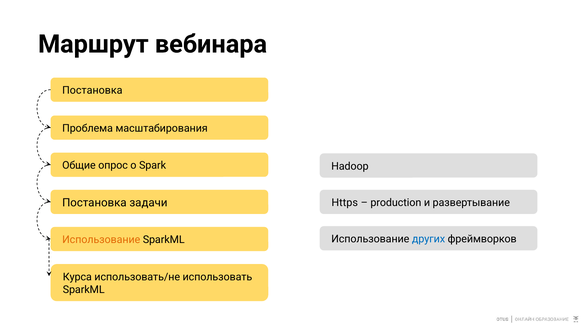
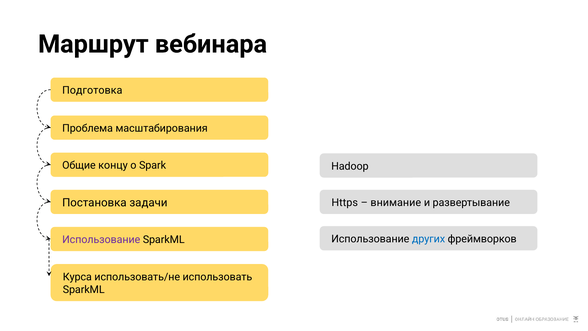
Постановка at (92, 90): Постановка -> Подготовка
опрос: опрос -> концу
production: production -> внимание
Использование at (101, 240) colour: orange -> purple
